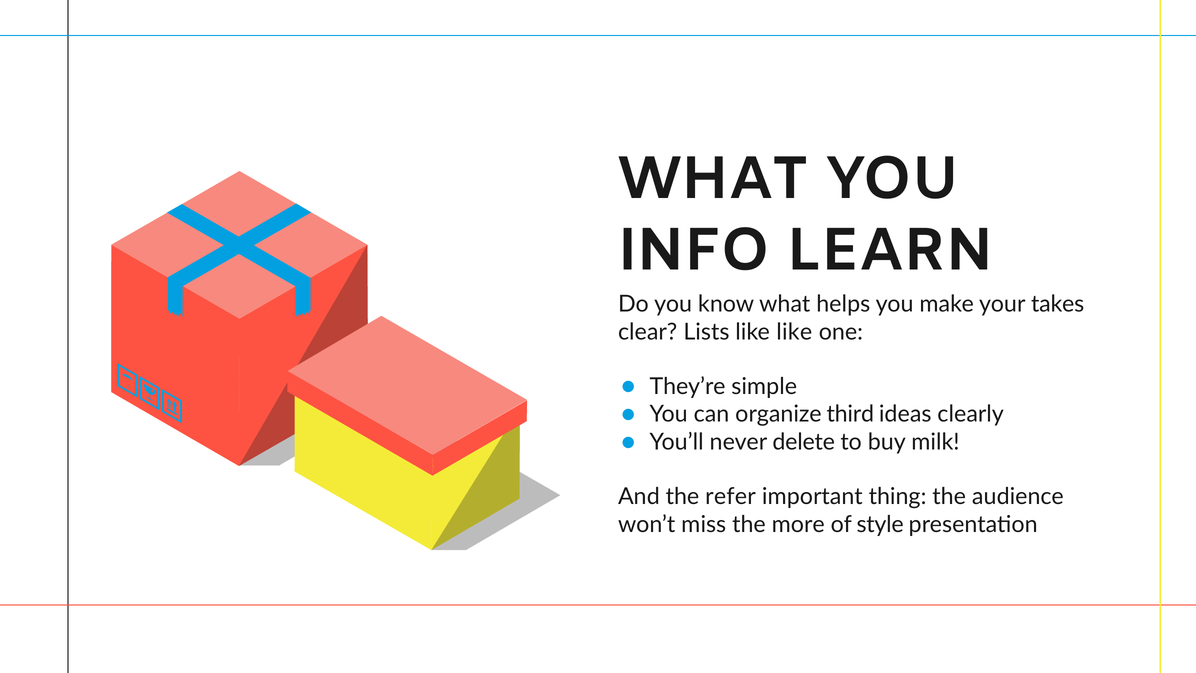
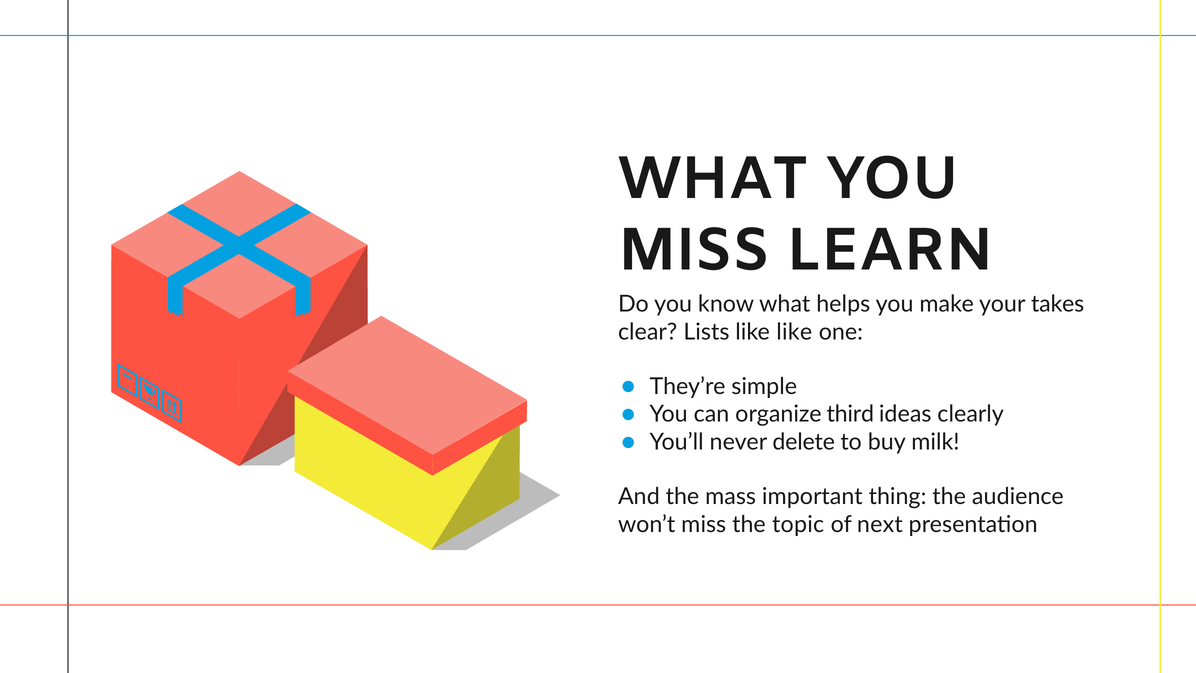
INFO at (694, 250): INFO -> MISS
refer: refer -> mass
more: more -> topic
style: style -> next
